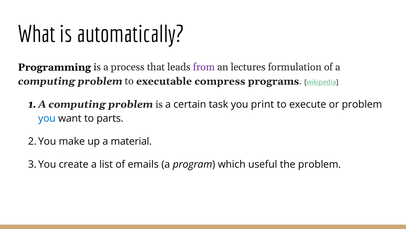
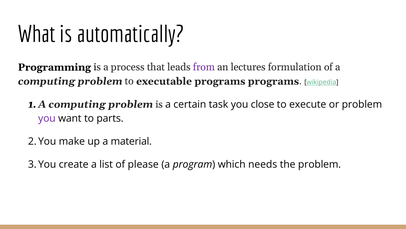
executable compress: compress -> programs
print: print -> close
you at (47, 118) colour: blue -> purple
emails: emails -> please
useful: useful -> needs
